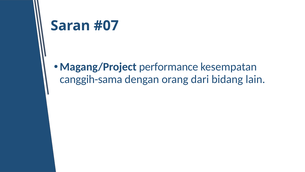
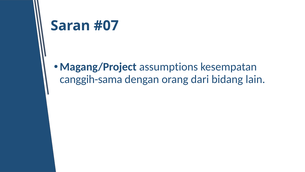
performance: performance -> assumptions
